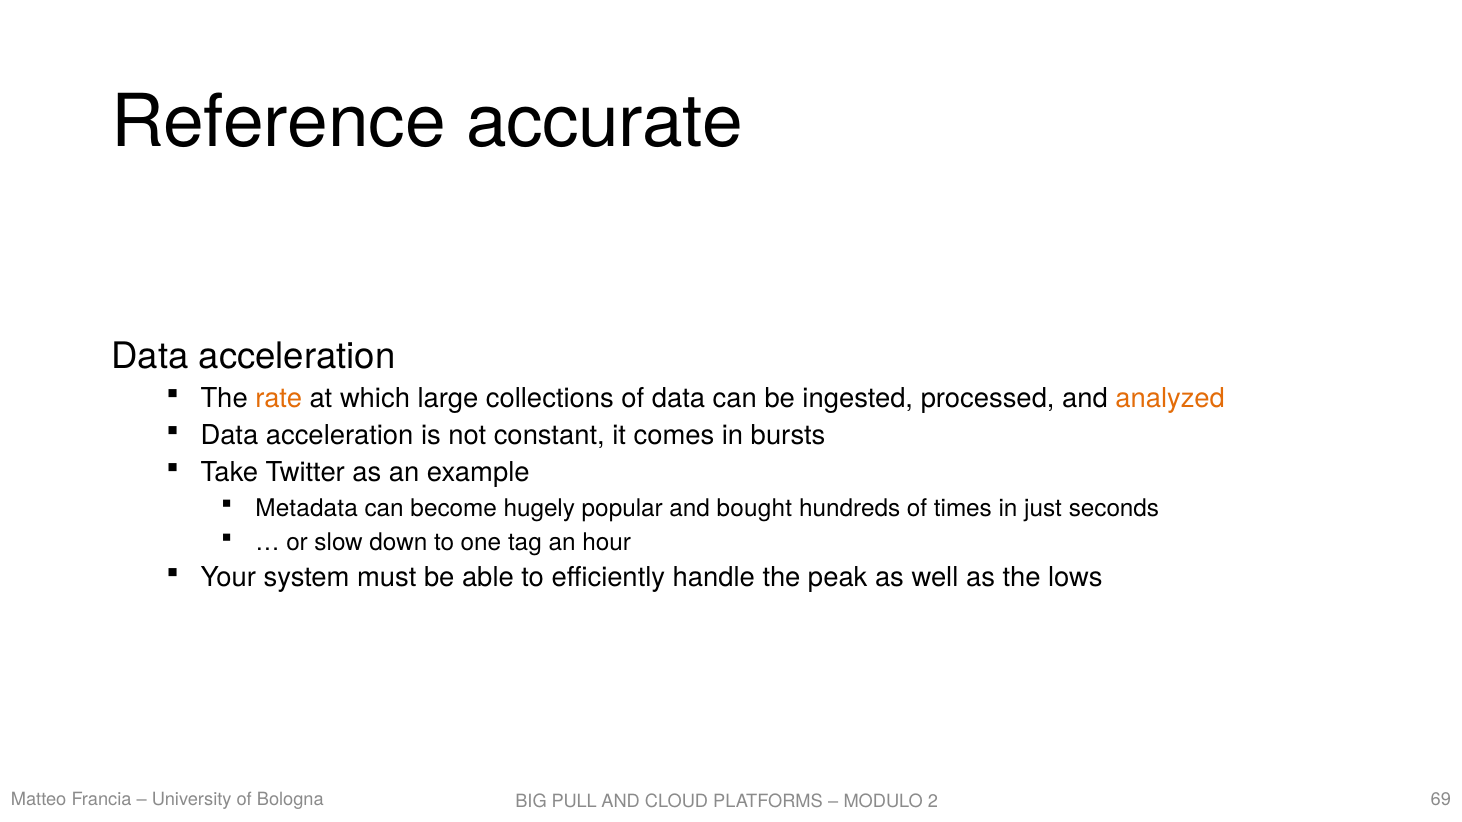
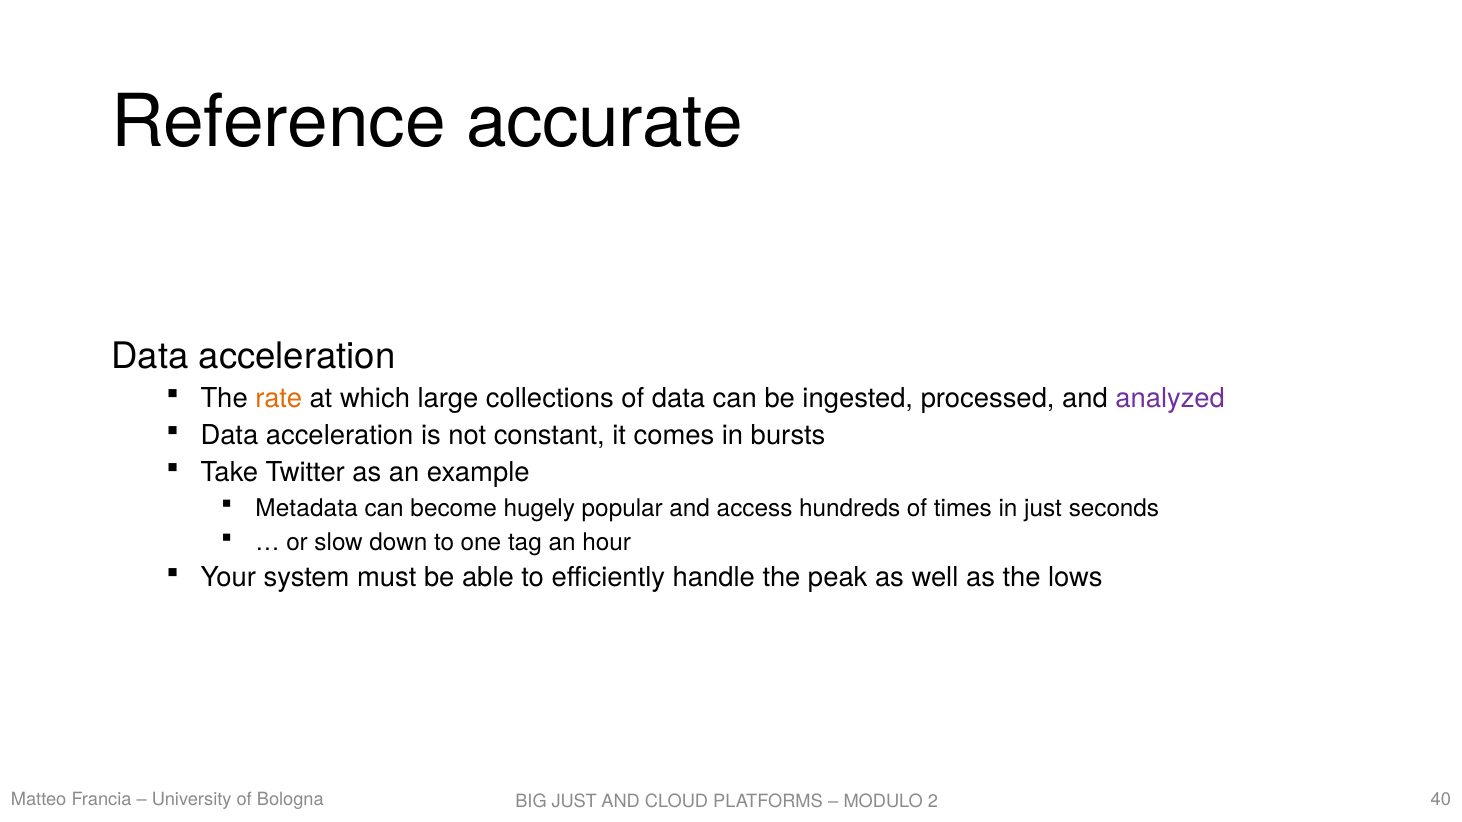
analyzed colour: orange -> purple
bought: bought -> access
69: 69 -> 40
PULL at (574, 802): PULL -> JUST
